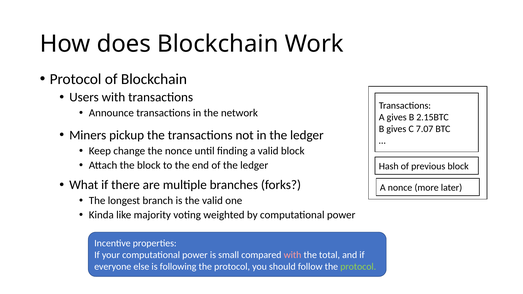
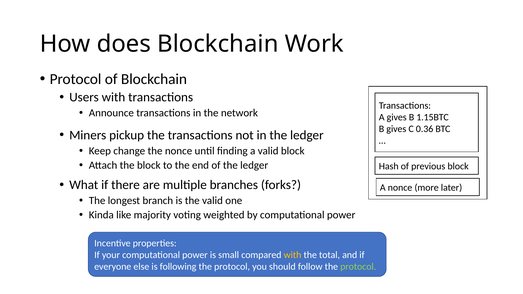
2.15BTC: 2.15BTC -> 1.15BTC
7.07: 7.07 -> 0.36
with at (293, 255) colour: pink -> yellow
